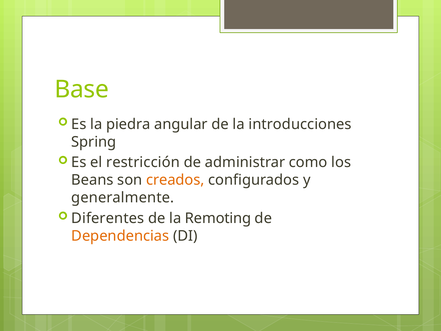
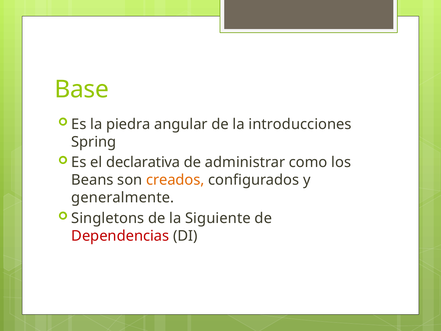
restricción: restricción -> declarativa
Diferentes: Diferentes -> Singletons
Remoting: Remoting -> Siguiente
Dependencias colour: orange -> red
